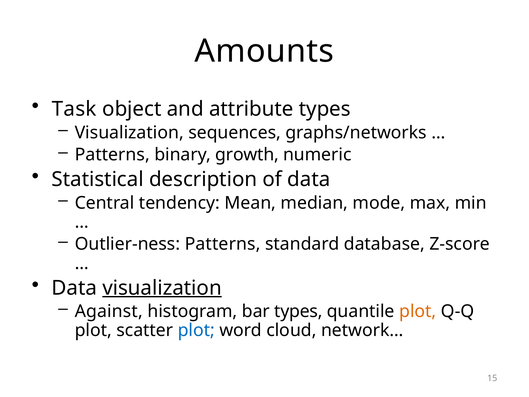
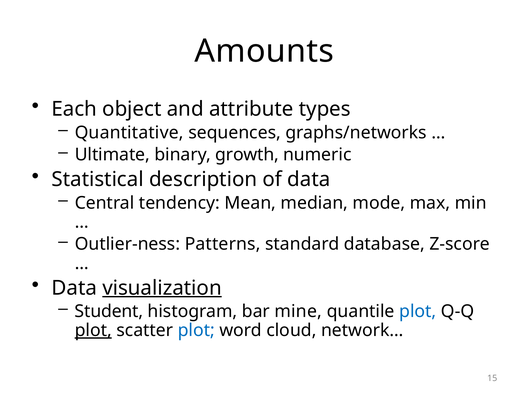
Task: Task -> Each
Visualization at (129, 132): Visualization -> Quantitative
Patterns at (112, 155): Patterns -> Ultimate
Against: Against -> Student
bar types: types -> mine
plot at (418, 311) colour: orange -> blue
plot at (93, 330) underline: none -> present
